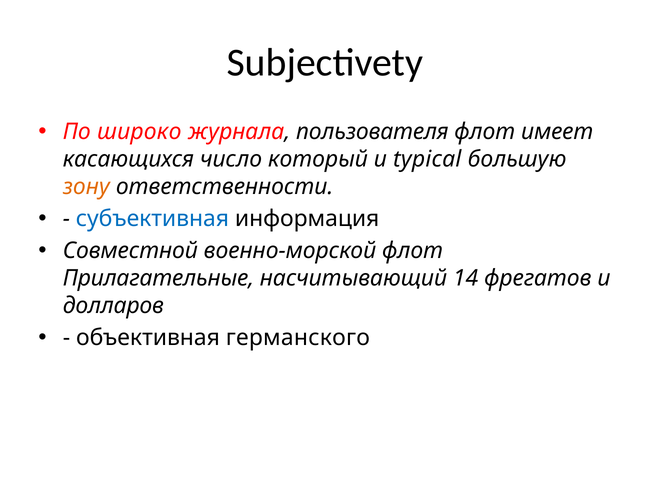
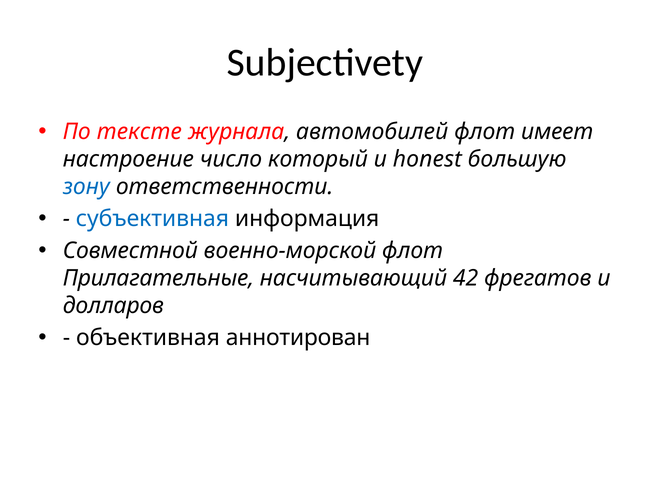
широко: широко -> тексте
пользователя: пользователя -> автомобилей
касающихся: касающихся -> настроение
typical: typical -> honest
зону colour: orange -> blue
14: 14 -> 42
германского: германского -> аннотирован
